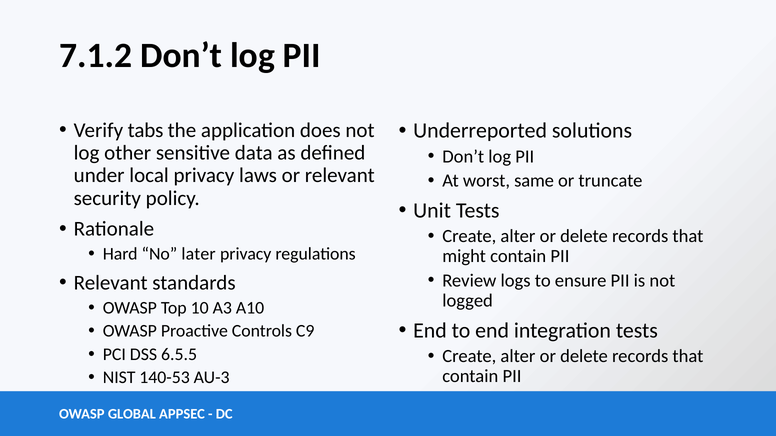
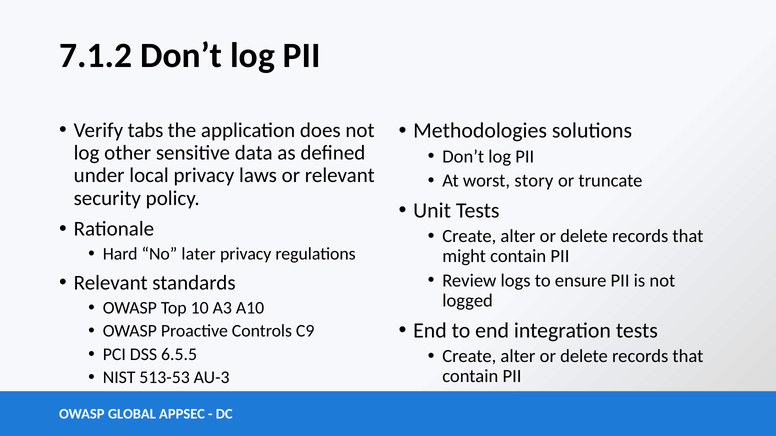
Underreported: Underreported -> Methodologies
same: same -> story
140-53: 140-53 -> 513-53
